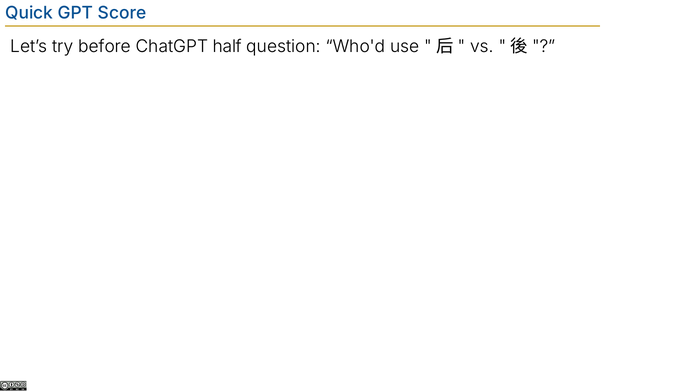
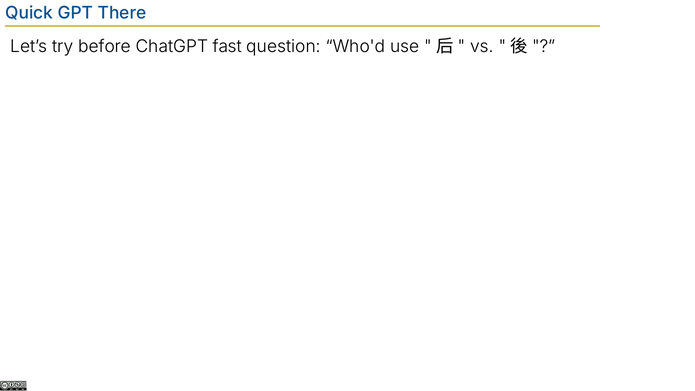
Score: Score -> There
half: half -> fast
